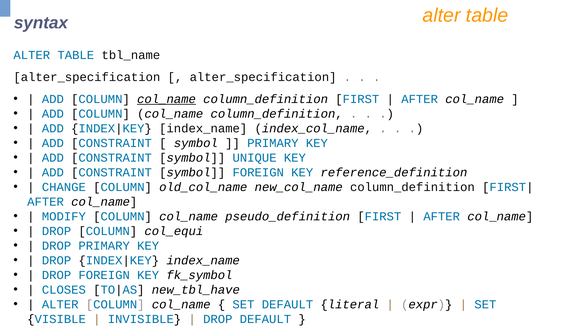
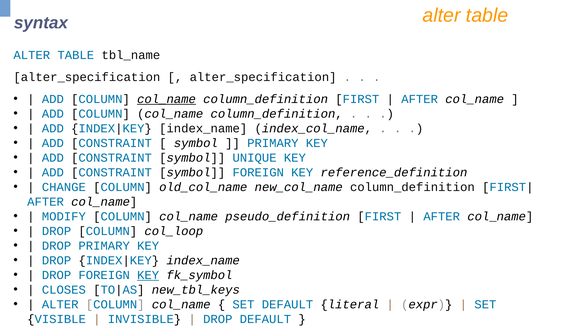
col_equi: col_equi -> col_loop
KEY at (148, 275) underline: none -> present
new_tbl_have: new_tbl_have -> new_tbl_keys
